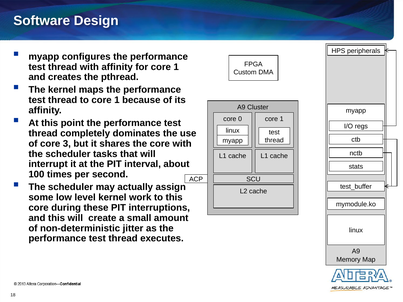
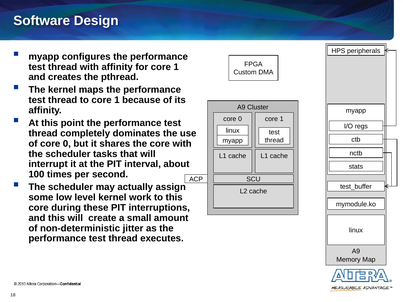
of core 3: 3 -> 0
